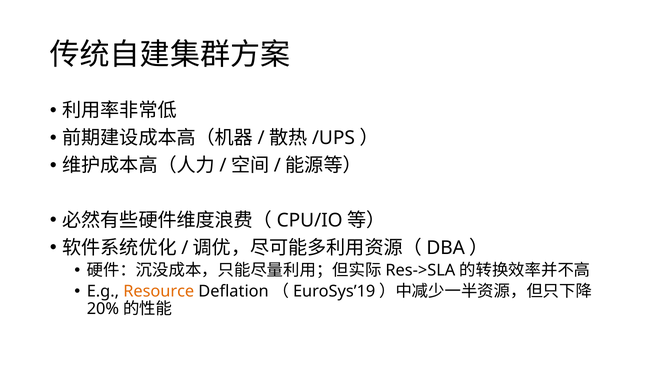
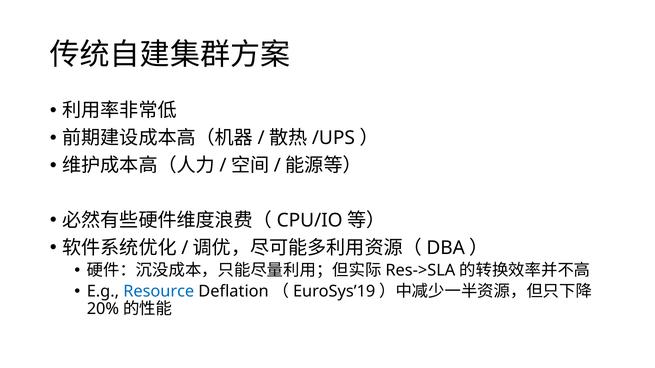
Resource colour: orange -> blue
